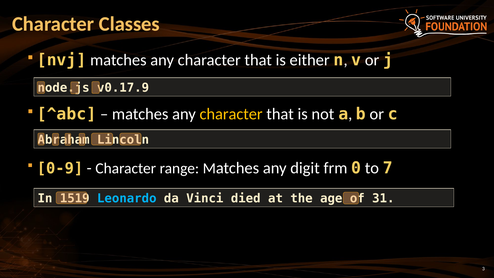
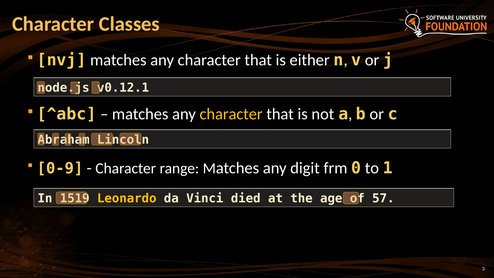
v0.17.9: v0.17.9 -> v0.12.1
7: 7 -> 1
Leonardo colour: light blue -> yellow
31: 31 -> 57
